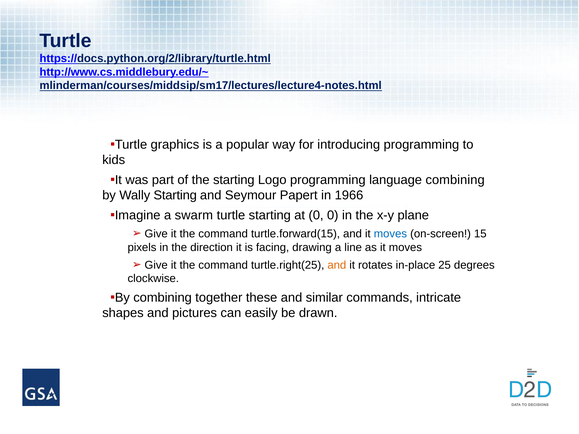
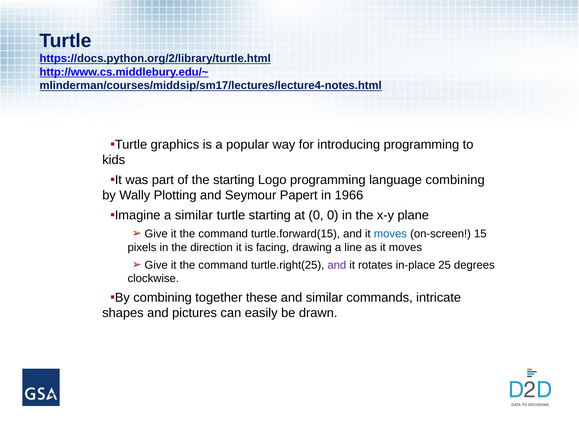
Wally Starting: Starting -> Plotting
a swarm: swarm -> similar
and at (337, 265) colour: orange -> purple
